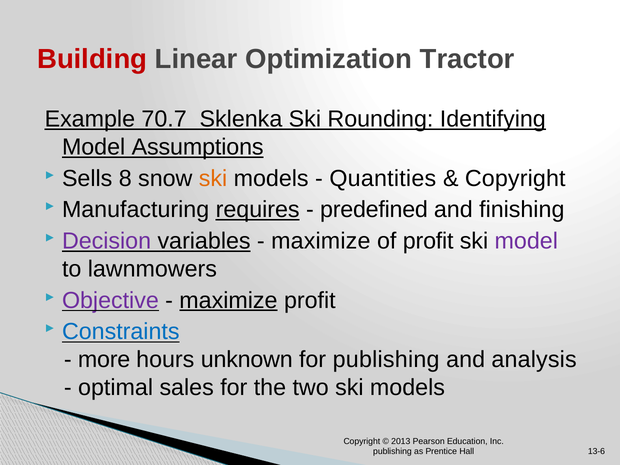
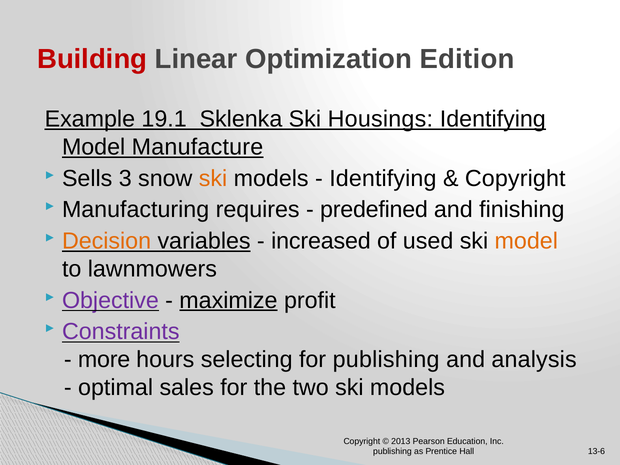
Tractor: Tractor -> Edition
70.7: 70.7 -> 19.1
Rounding: Rounding -> Housings
Assumptions: Assumptions -> Manufacture
8: 8 -> 3
Quantities at (383, 178): Quantities -> Identifying
requires underline: present -> none
Decision colour: purple -> orange
maximize at (321, 241): maximize -> increased
of profit: profit -> used
model at (526, 241) colour: purple -> orange
Constraints colour: blue -> purple
unknown: unknown -> selecting
